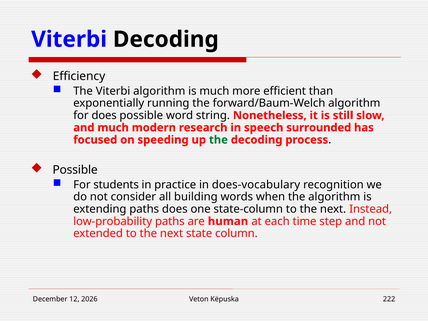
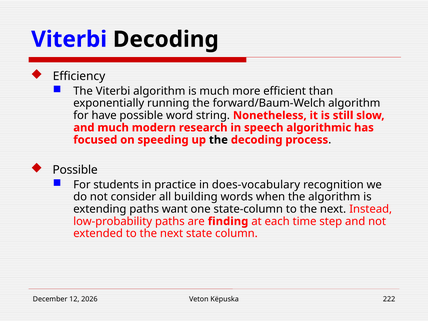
for does: does -> have
surrounded: surrounded -> algorithmic
the at (218, 140) colour: green -> black
paths does: does -> want
human: human -> finding
